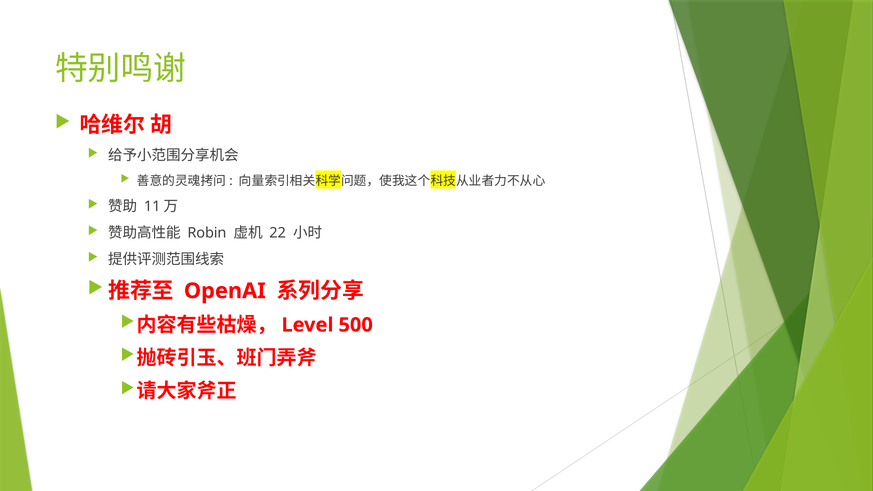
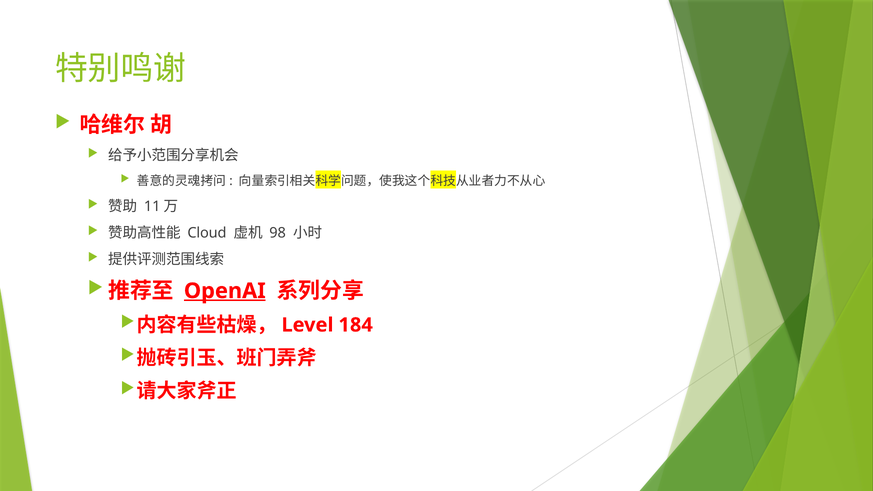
Robin: Robin -> Cloud
22: 22 -> 98
OpenAI underline: none -> present
500: 500 -> 184
